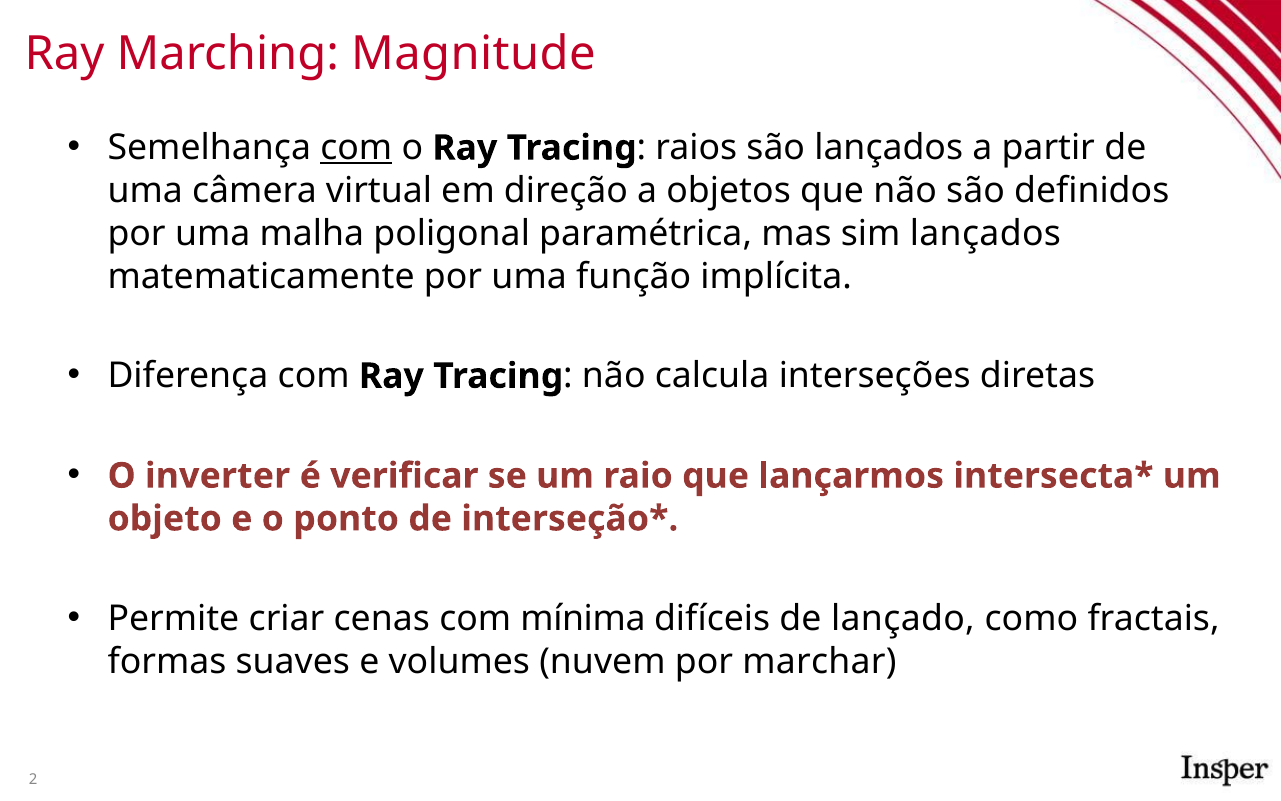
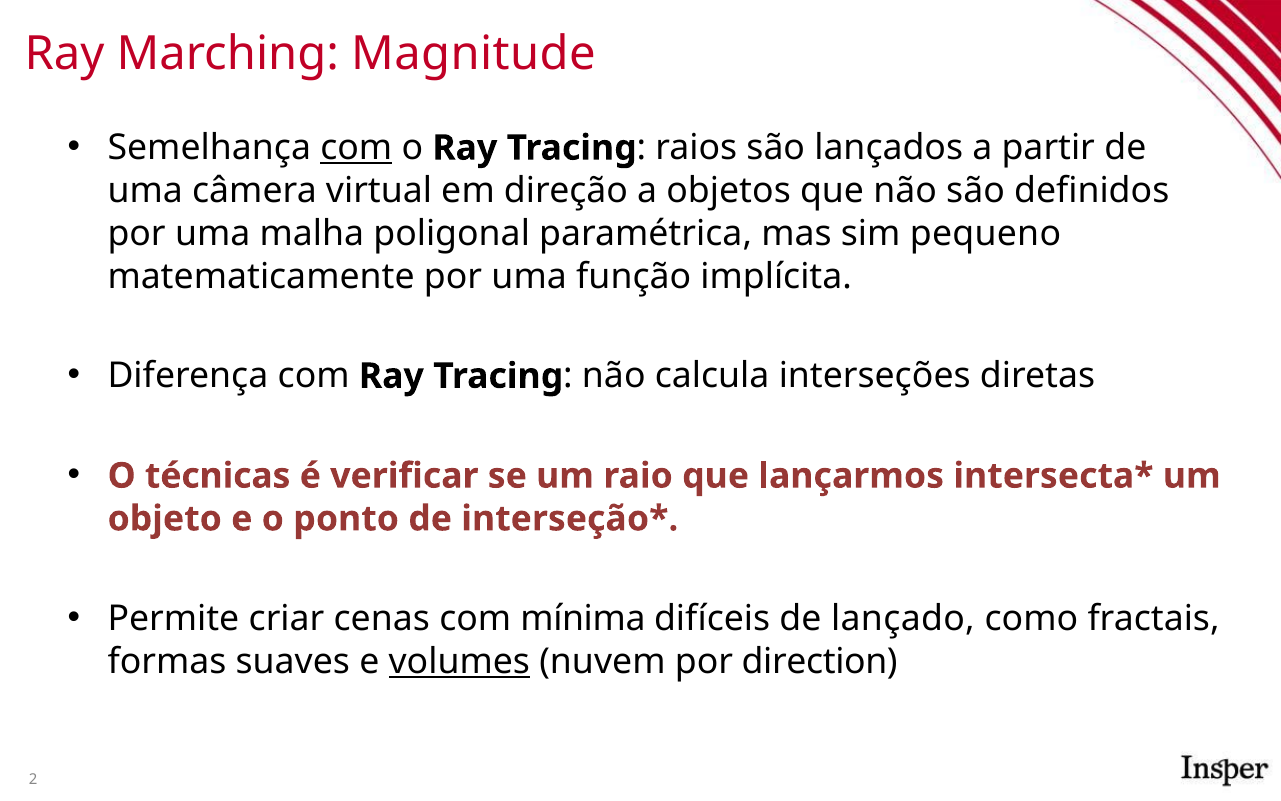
sim lançados: lançados -> pequeno
inverter: inverter -> técnicas
volumes underline: none -> present
marchar: marchar -> direction
